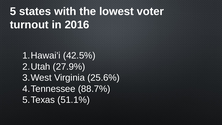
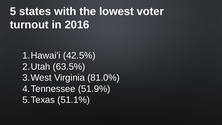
27.9%: 27.9% -> 63.5%
25.6%: 25.6% -> 81.0%
88.7%: 88.7% -> 51.9%
